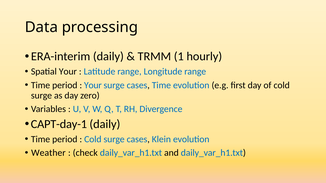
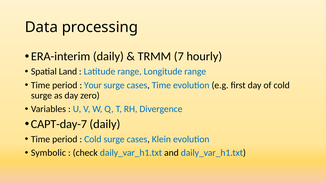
1: 1 -> 7
Spatial Your: Your -> Land
CAPT-day-1: CAPT-day-1 -> CAPT-day-7
Weather: Weather -> Symbolic
